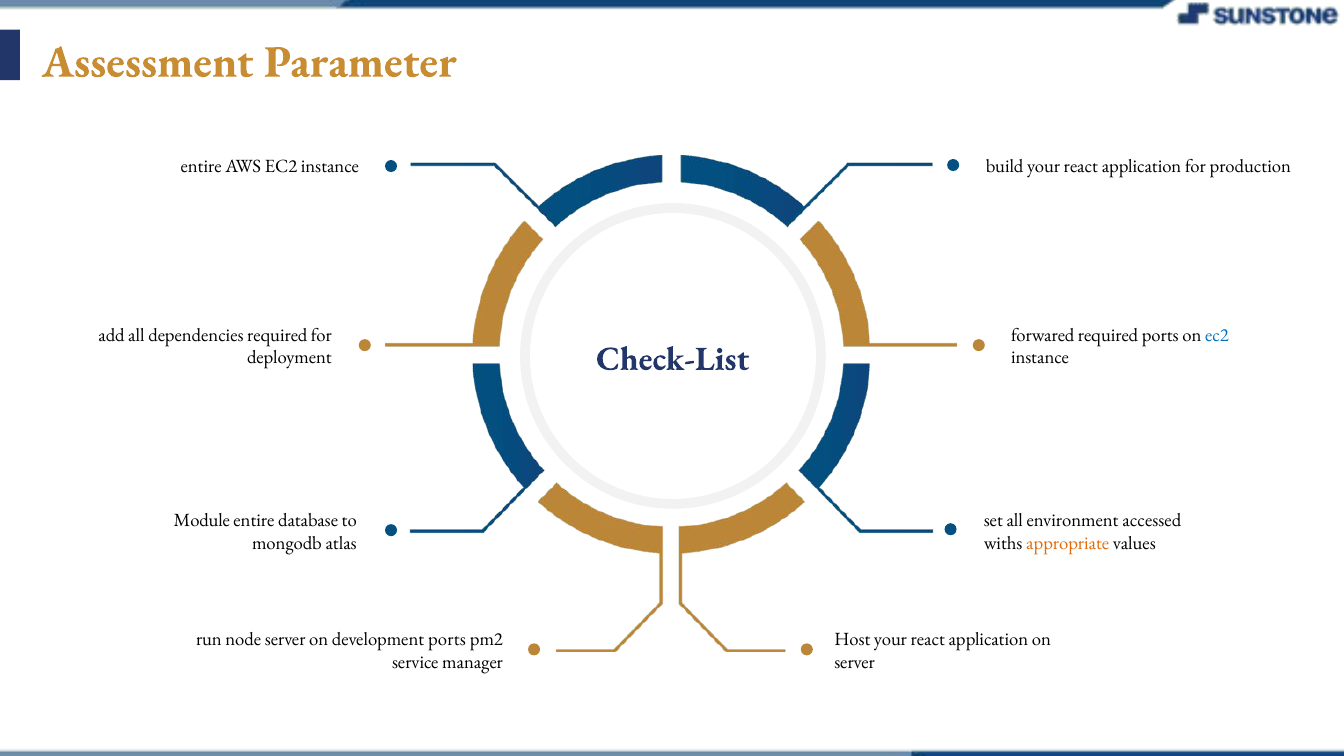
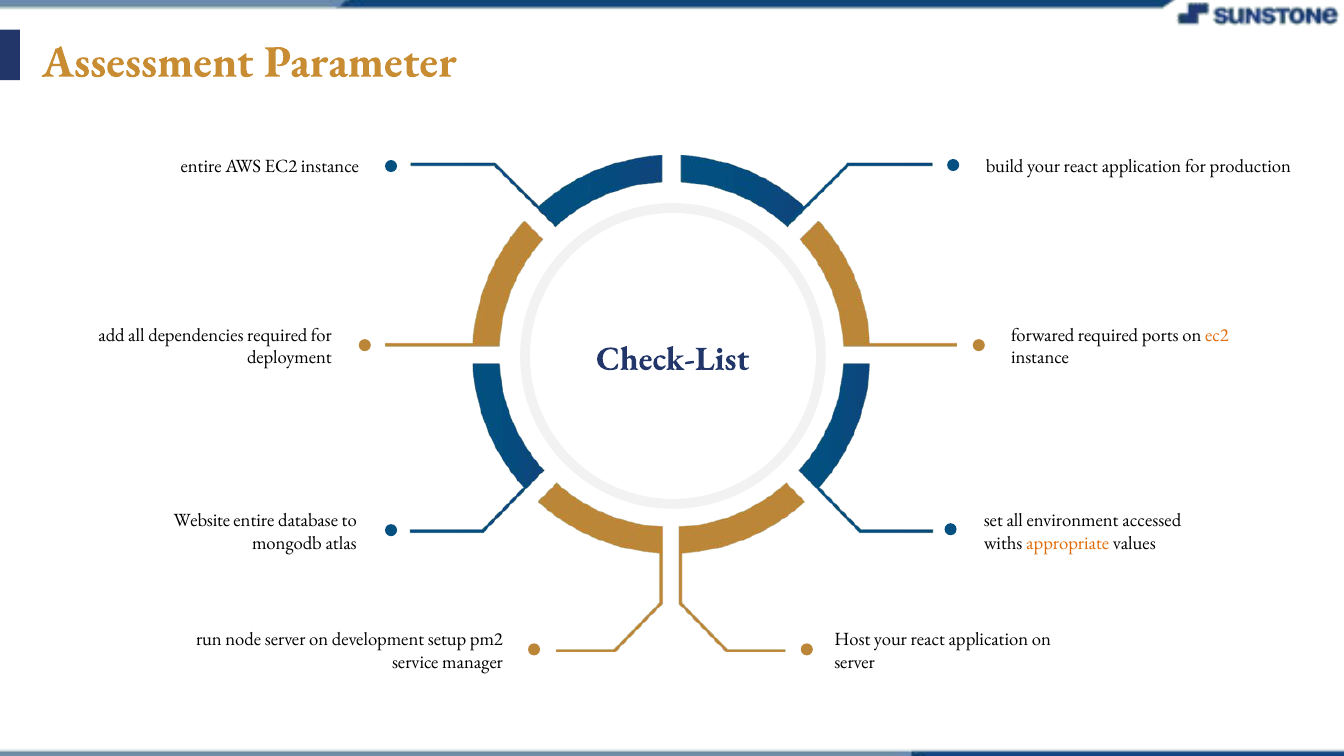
ec2 at (1217, 335) colour: blue -> orange
Module: Module -> Website
development ports: ports -> setup
